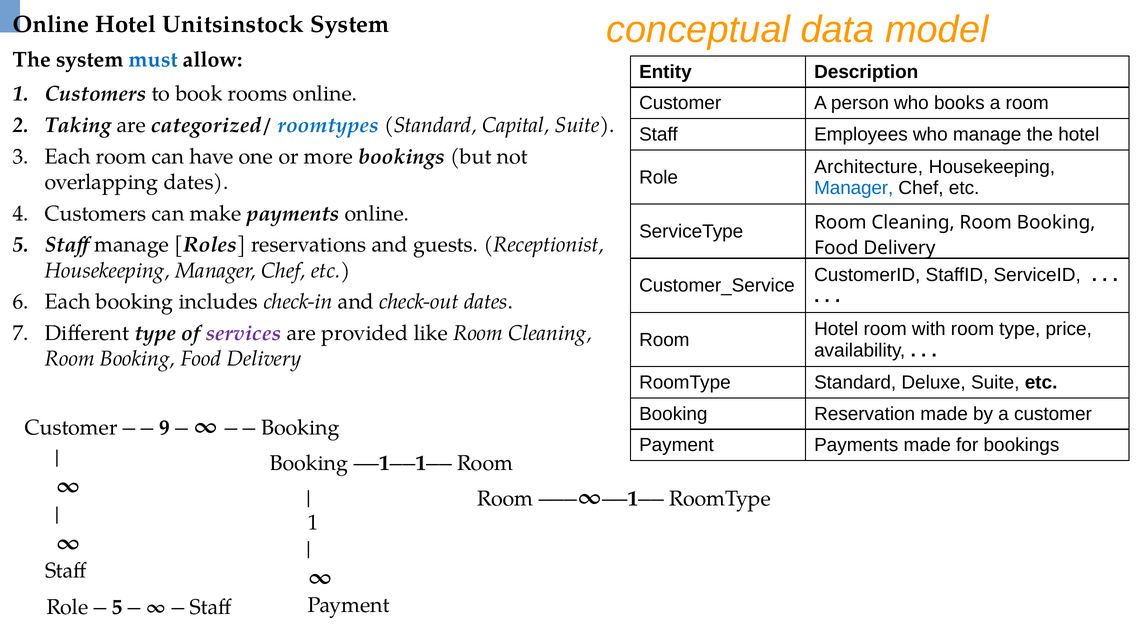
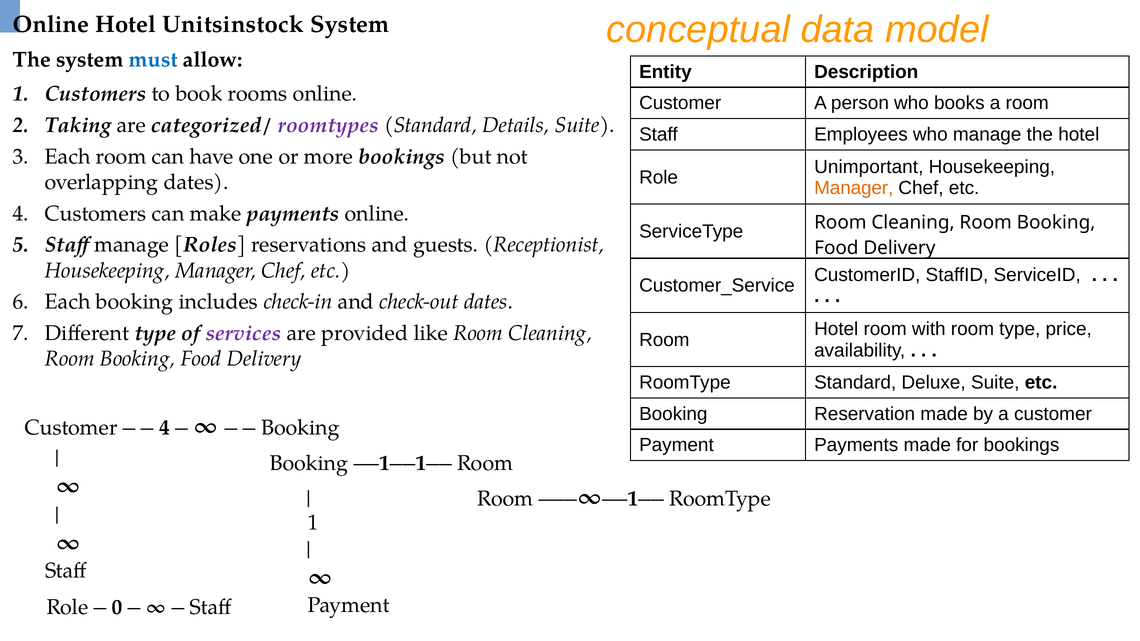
roomtypes colour: blue -> purple
Capital: Capital -> Details
Architecture: Architecture -> Unimportant
Manager at (854, 188) colour: blue -> orange
9 at (165, 428): 9 -> 4
5 at (117, 608): 5 -> 0
